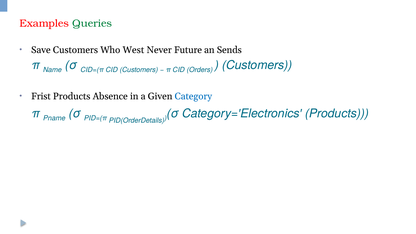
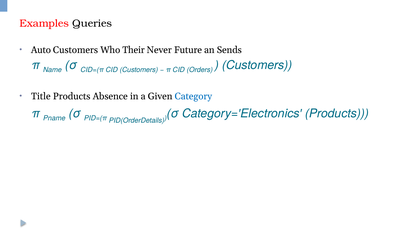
Queries colour: green -> black
Save: Save -> Auto
West: West -> Their
Frist: Frist -> Title
